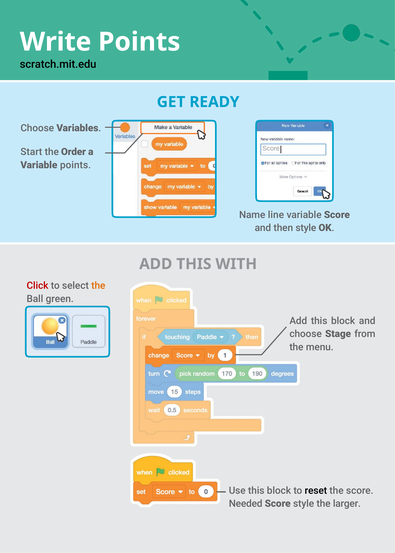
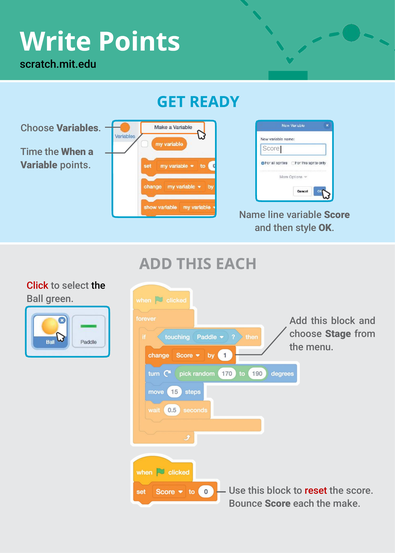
Start: Start -> Time
Order: Order -> When
THIS WITH: WITH -> EACH
the at (98, 286) colour: orange -> black
reset colour: black -> red
Needed: Needed -> Bounce
Score style: style -> each
larger: larger -> make
